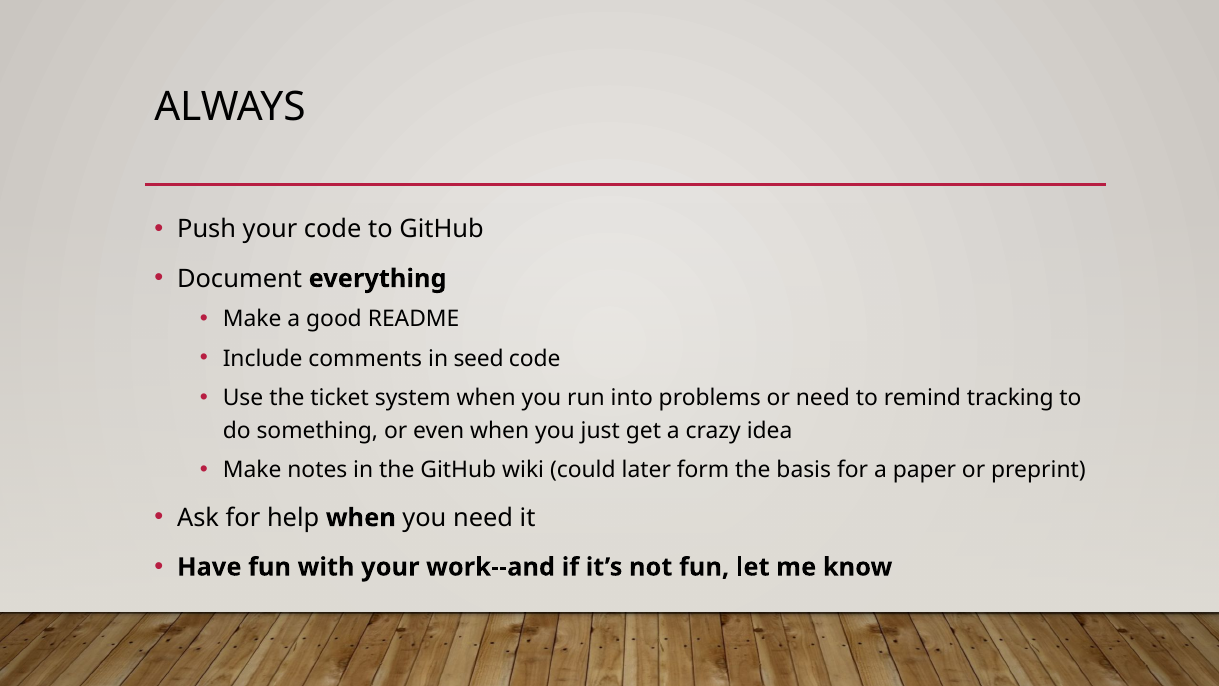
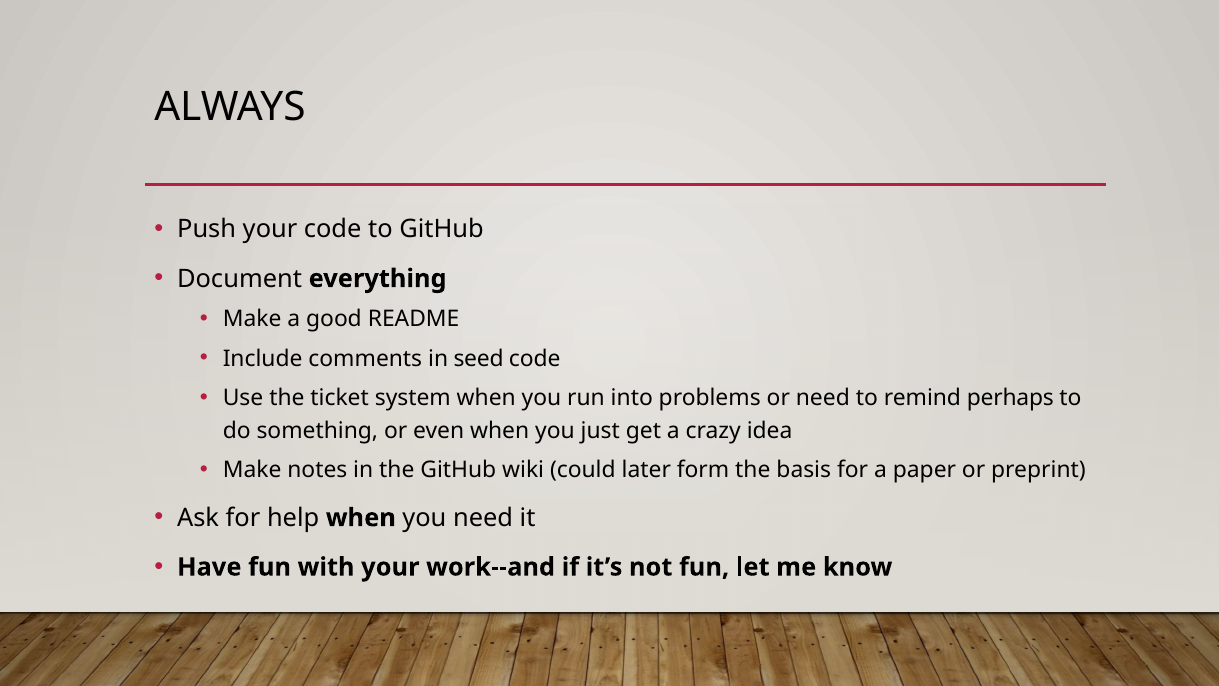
tracking: tracking -> perhaps
